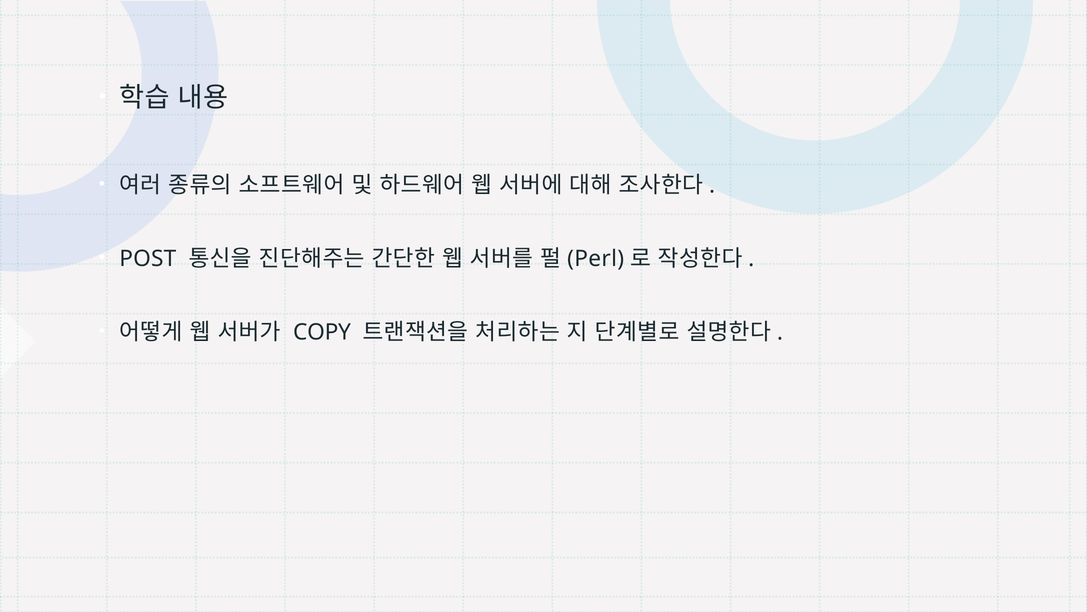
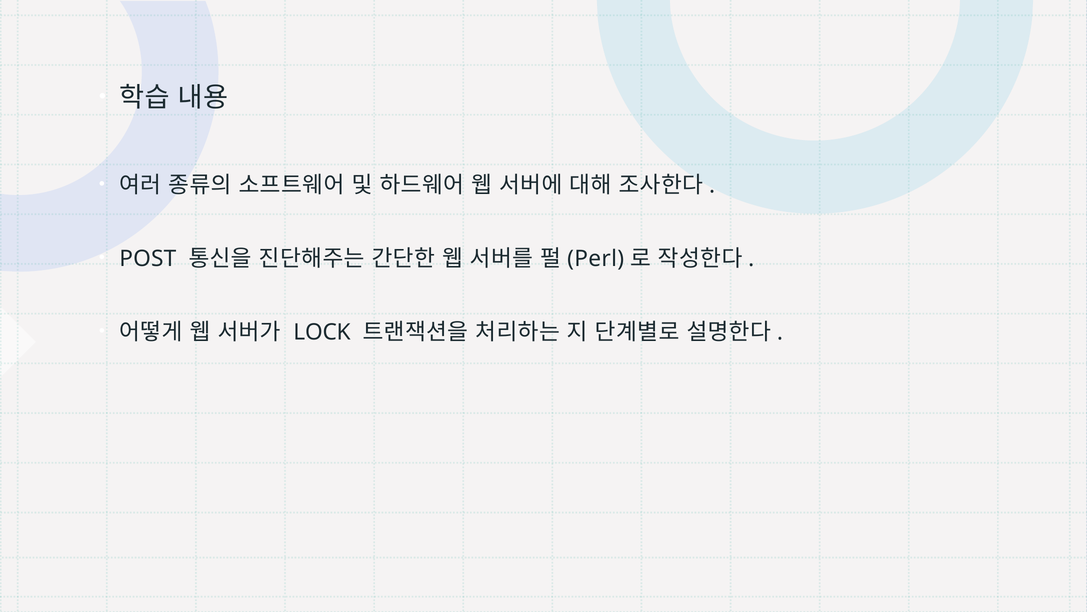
COPY: COPY -> LOCK
